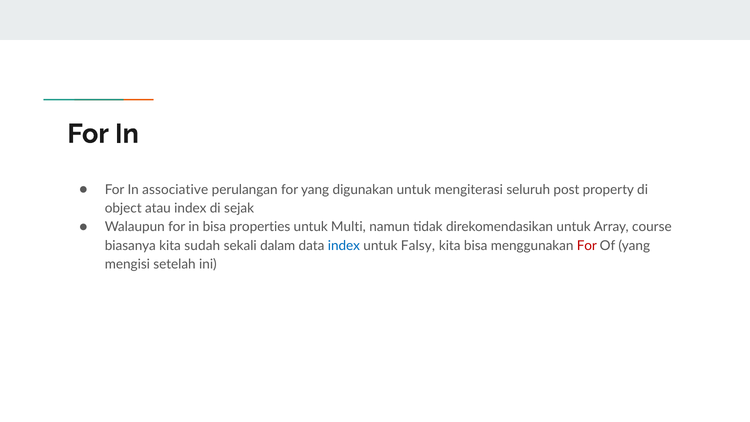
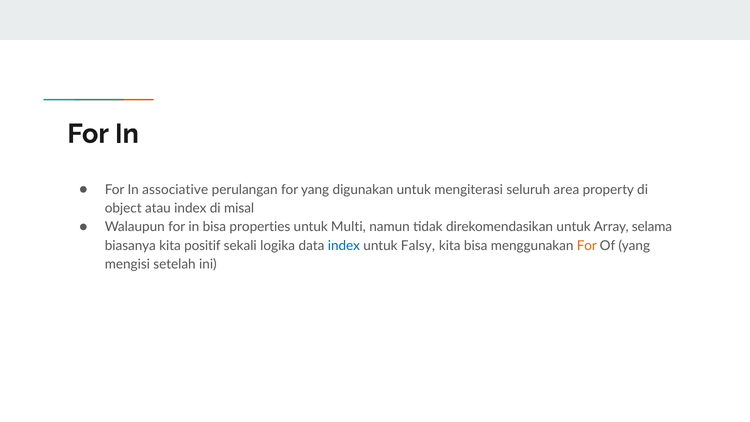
post: post -> area
sejak: sejak -> misal
course: course -> selama
sudah: sudah -> positif
dalam: dalam -> logika
For at (587, 246) colour: red -> orange
